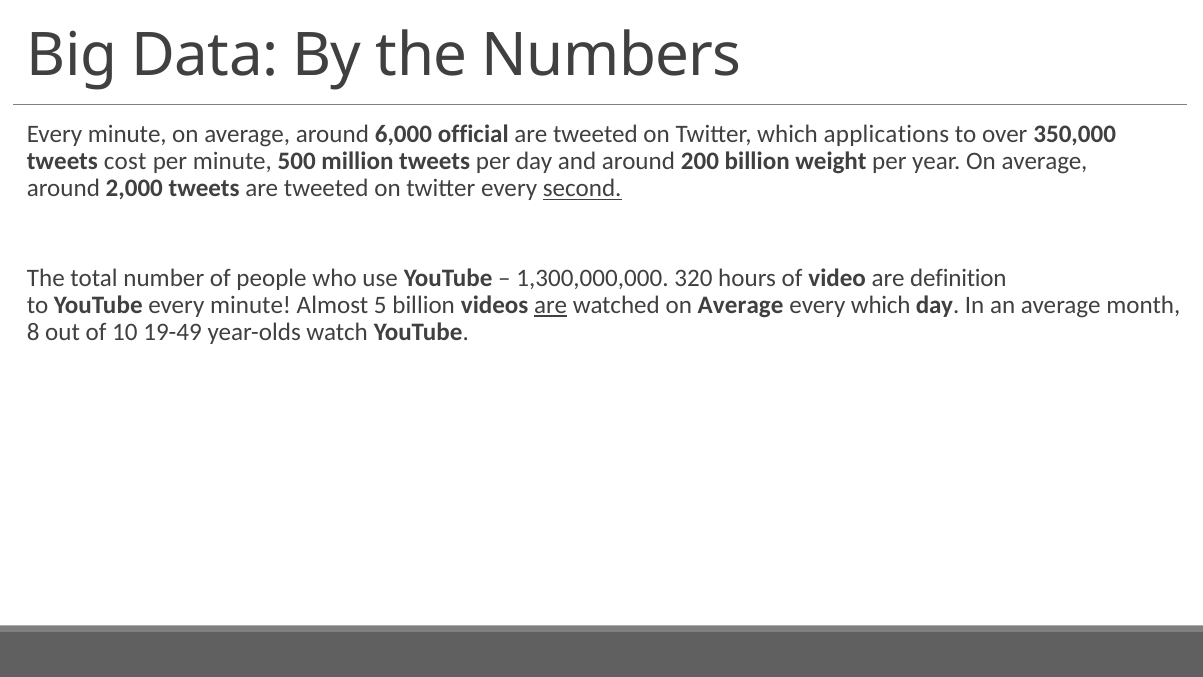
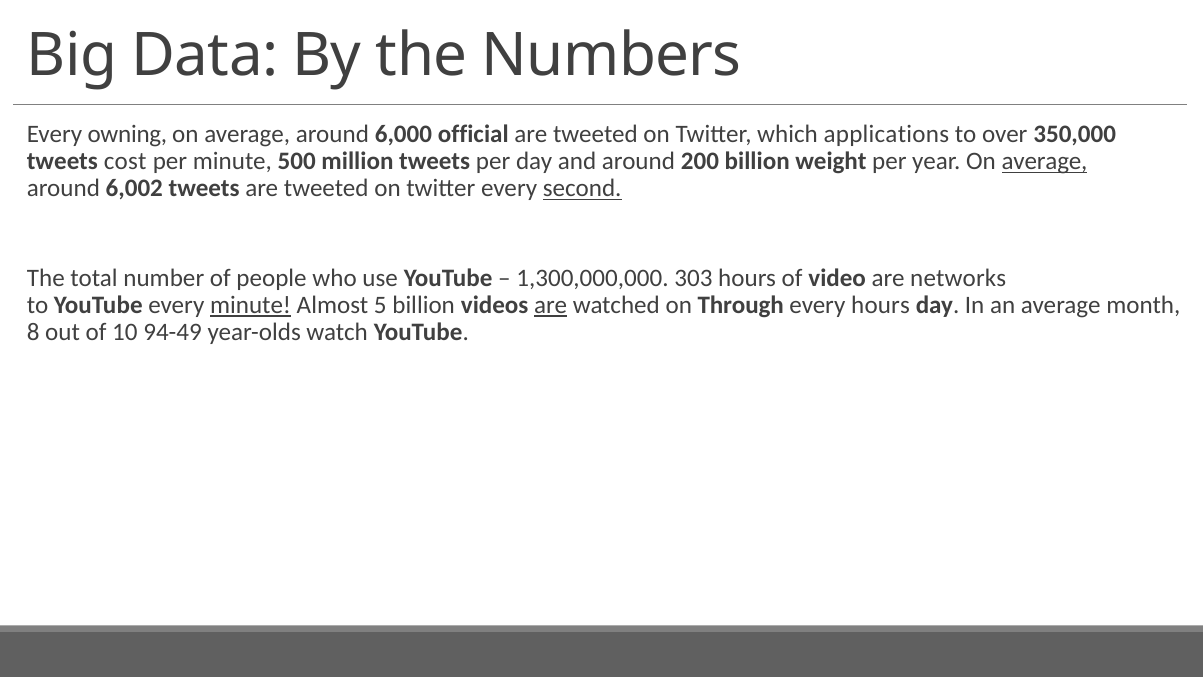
minute at (127, 134): minute -> owning
average at (1045, 162) underline: none -> present
2,000: 2,000 -> 6,002
320: 320 -> 303
definition: definition -> networks
minute at (251, 305) underline: none -> present
watched on Average: Average -> Through
every which: which -> hours
19-49: 19-49 -> 94-49
